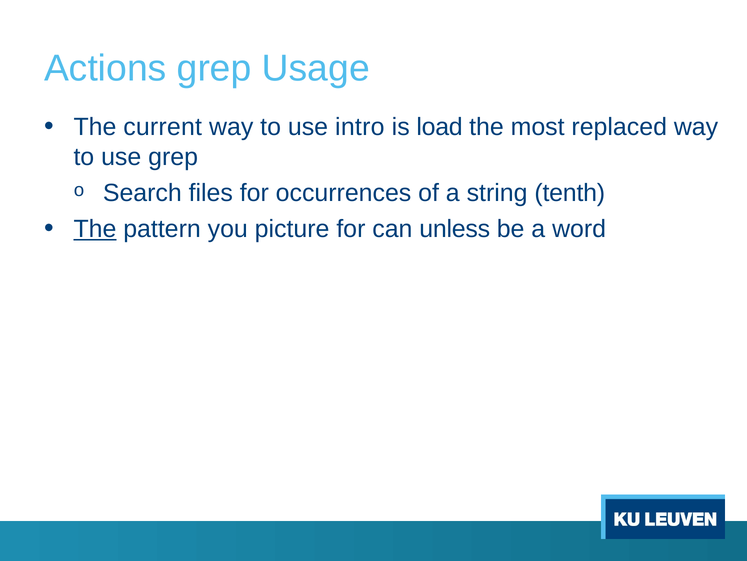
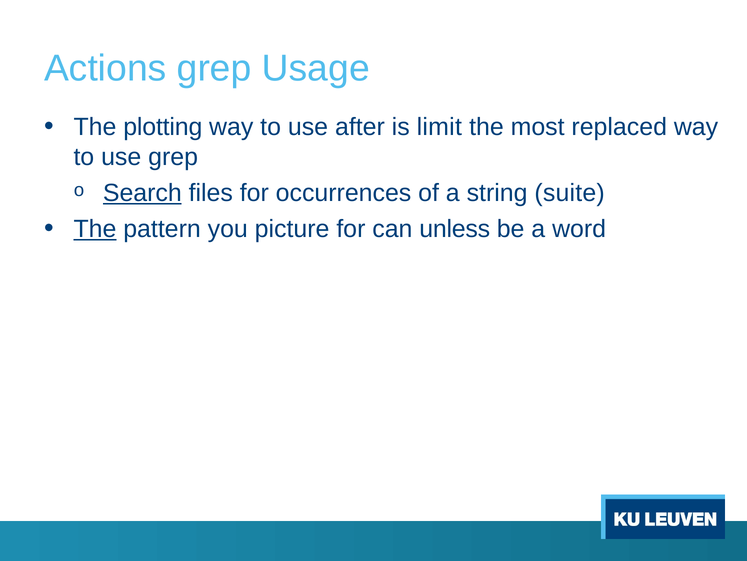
current: current -> plotting
intro: intro -> after
load: load -> limit
Search underline: none -> present
tenth: tenth -> suite
